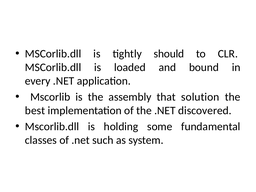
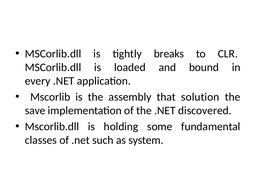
should: should -> breaks
best: best -> save
